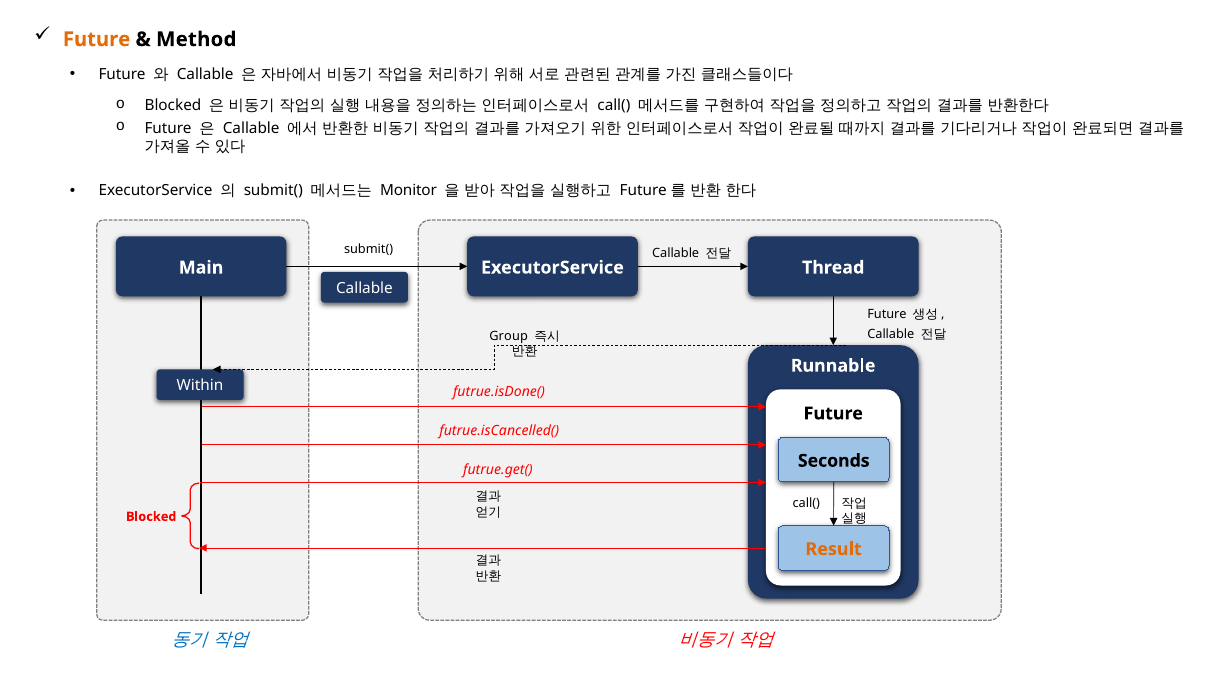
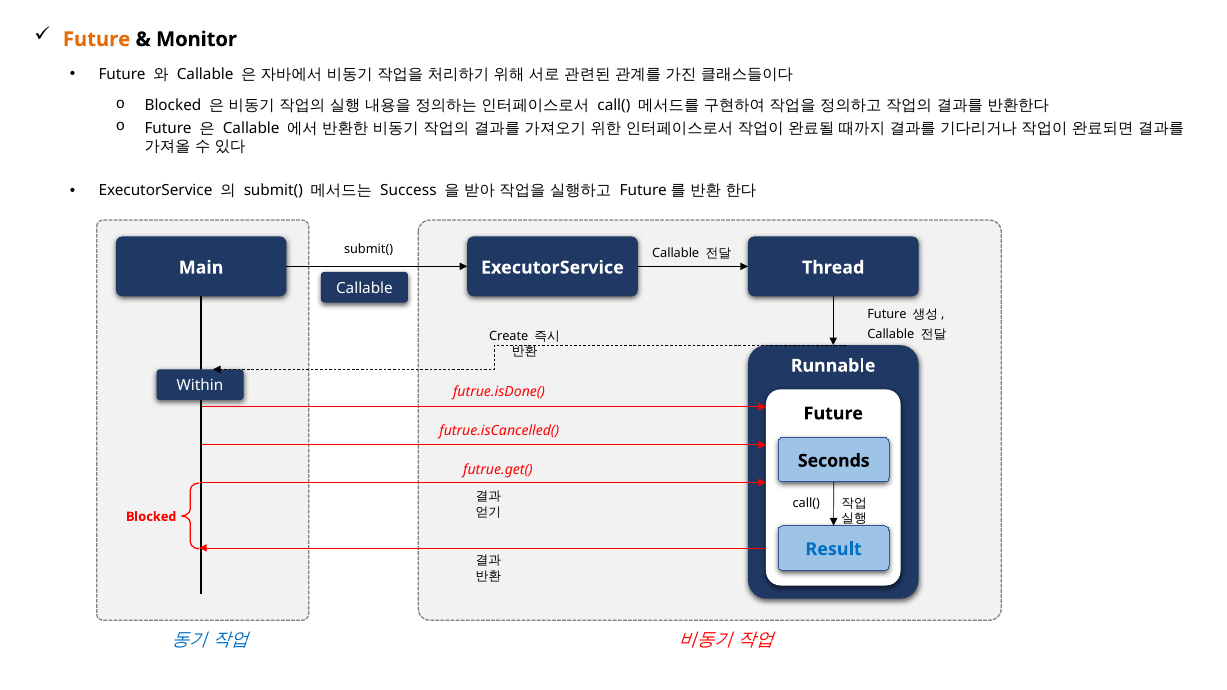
Method: Method -> Monitor
Monitor: Monitor -> Success
Group: Group -> Create
Result colour: orange -> blue
